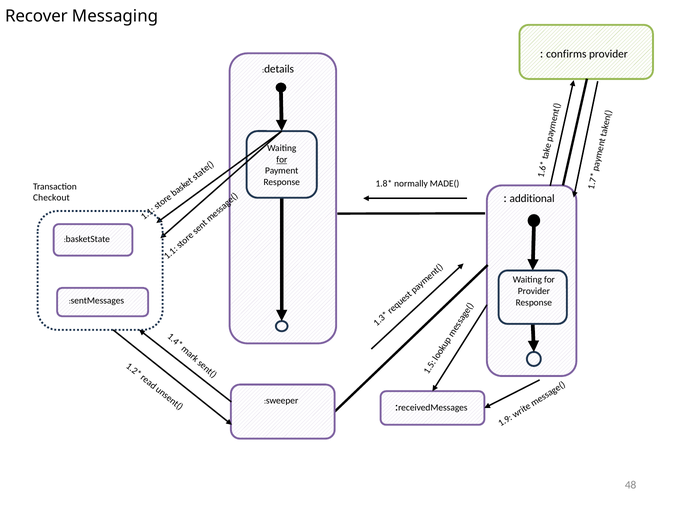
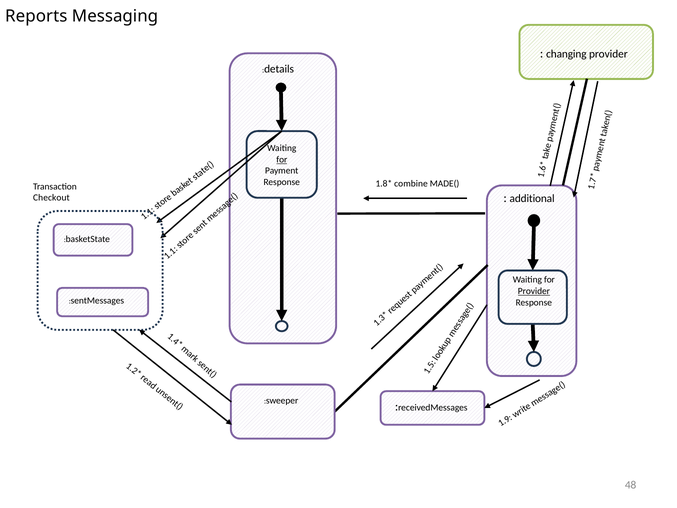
Recover: Recover -> Reports
confirms: confirms -> changing
normally: normally -> combine
Provider at (534, 291) underline: none -> present
